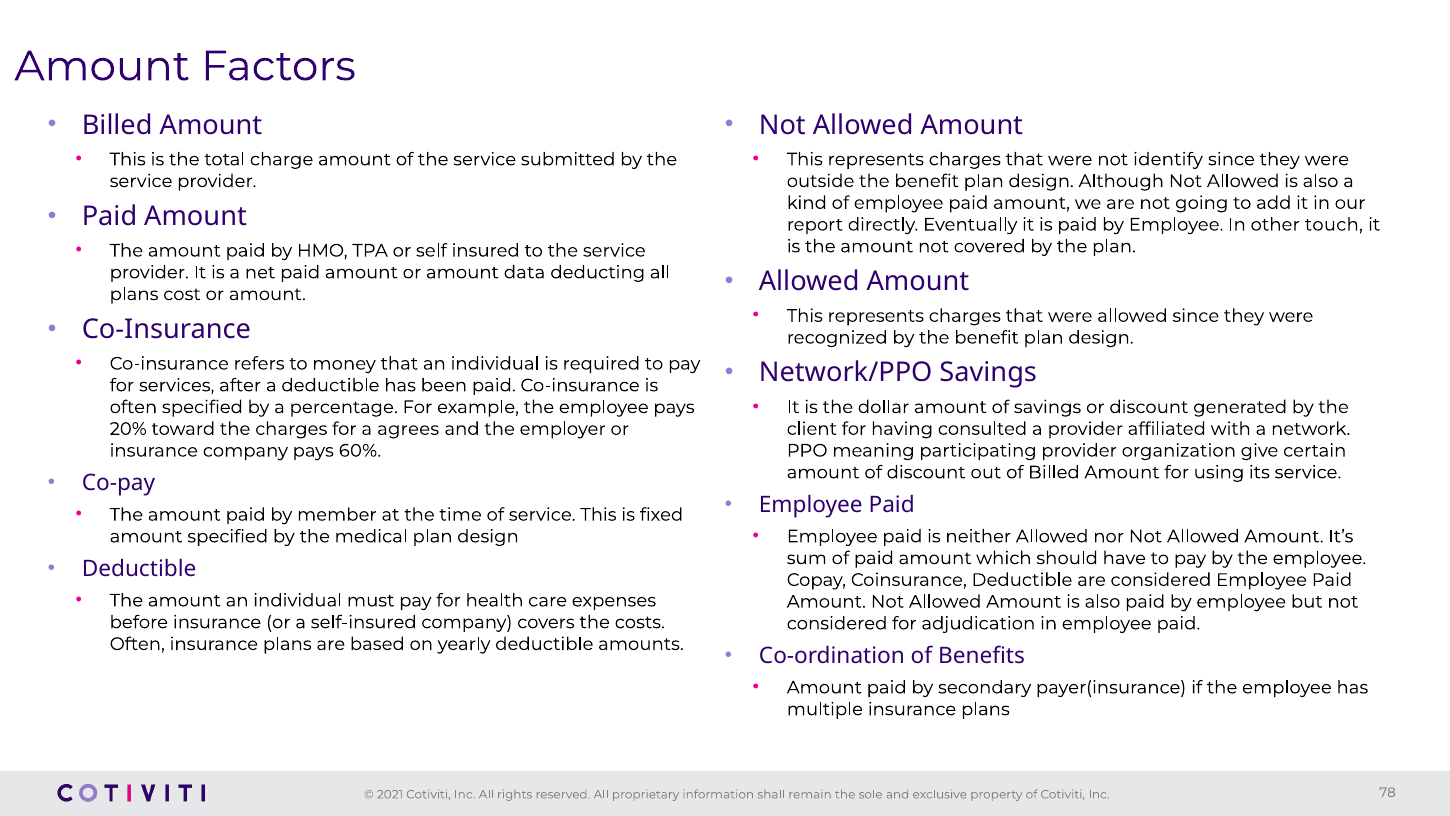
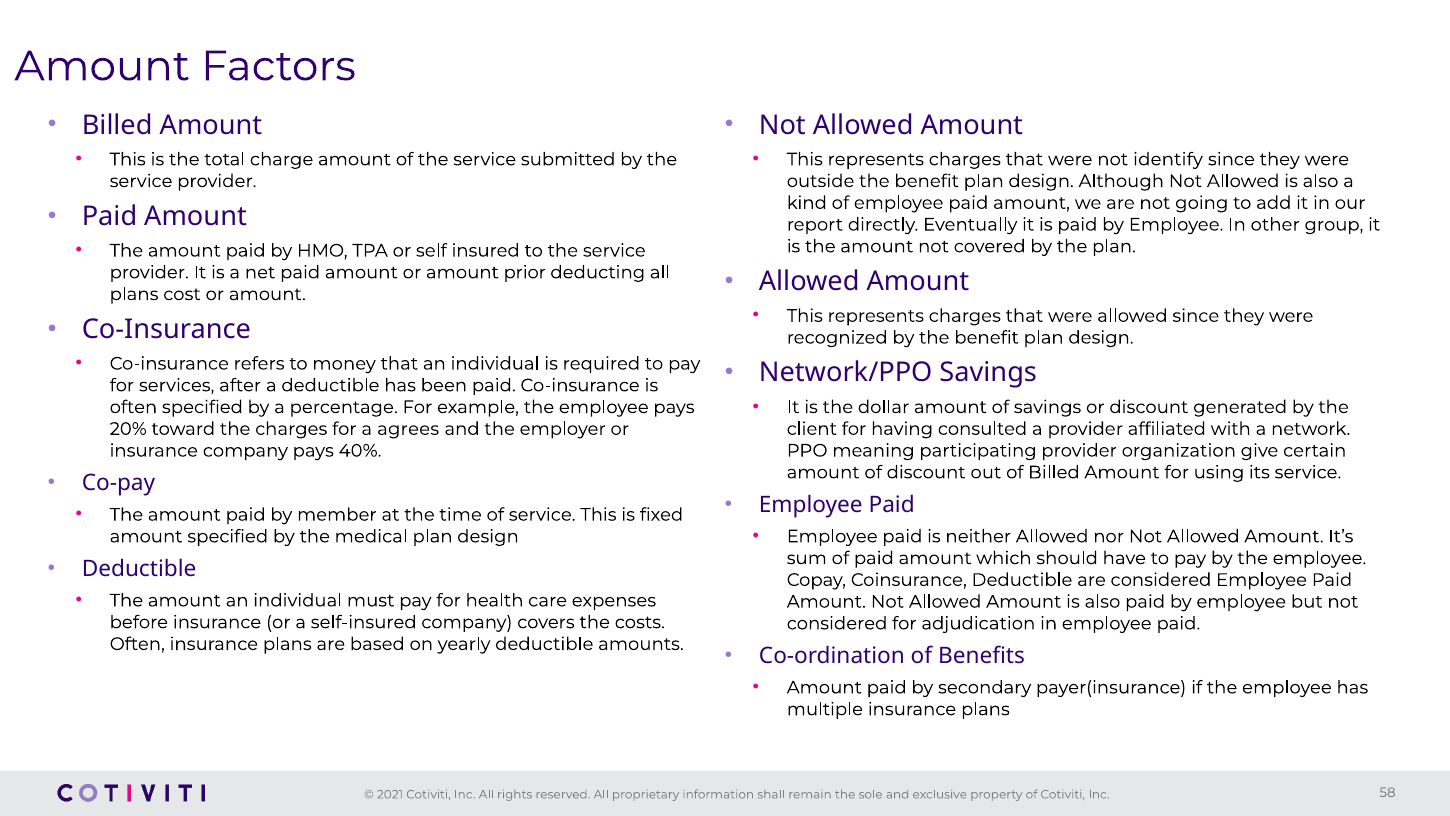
touch: touch -> group
data: data -> prior
60%: 60% -> 40%
78: 78 -> 58
